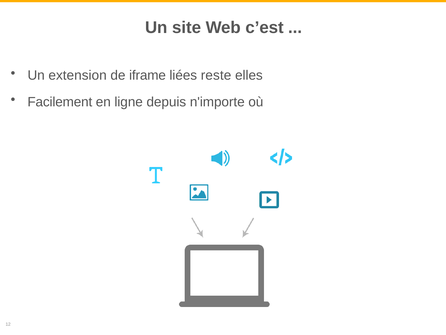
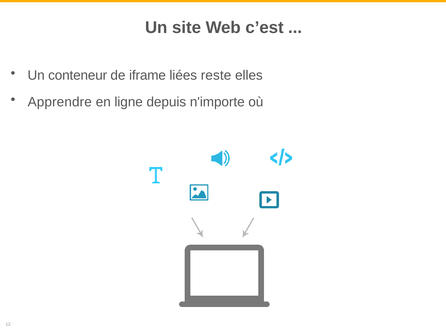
extension: extension -> conteneur
Facilement: Facilement -> Apprendre
